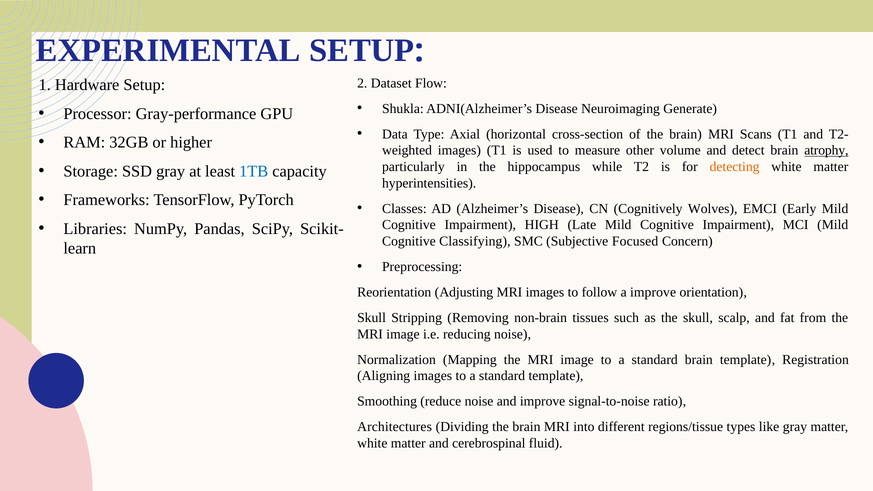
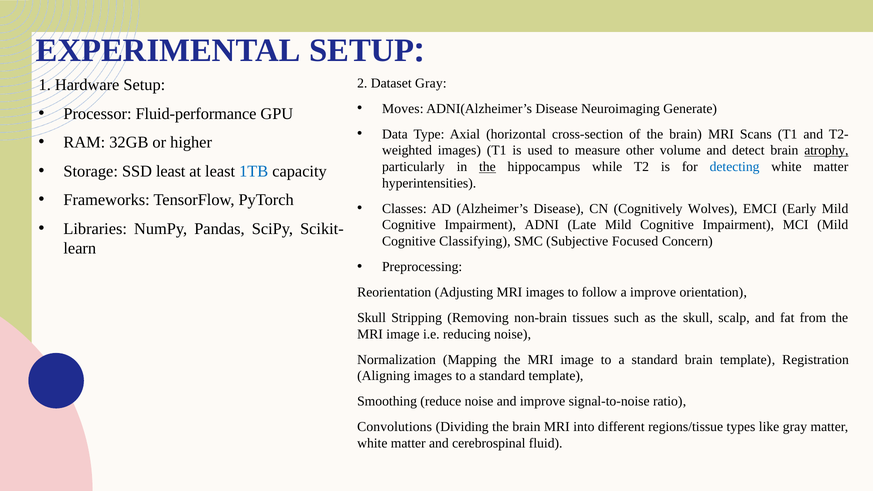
Dataset Flow: Flow -> Gray
Shukla: Shukla -> Moves
Gray-performance: Gray-performance -> Fluid-performance
the at (487, 167) underline: none -> present
detecting colour: orange -> blue
SSD gray: gray -> least
HIGH: HIGH -> ADNI
Architectures: Architectures -> Convolutions
